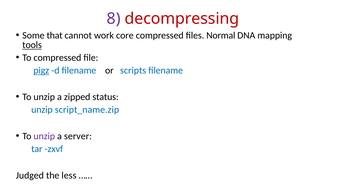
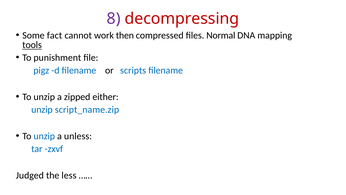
that: that -> fact
core: core -> then
To compressed: compressed -> punishment
pigz underline: present -> none
status: status -> either
unzip at (44, 136) colour: purple -> blue
server: server -> unless
